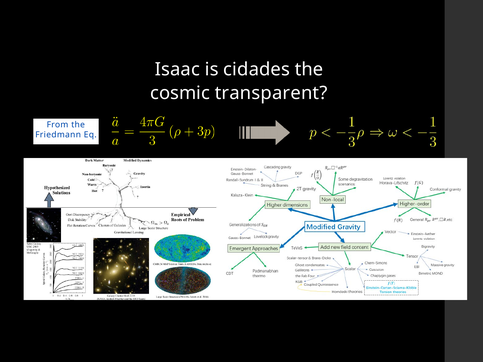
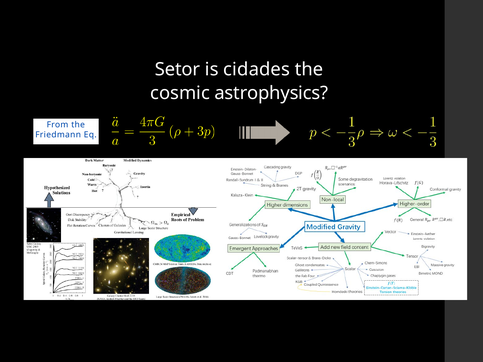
Isaac: Isaac -> Setor
transparent: transparent -> astrophysics
